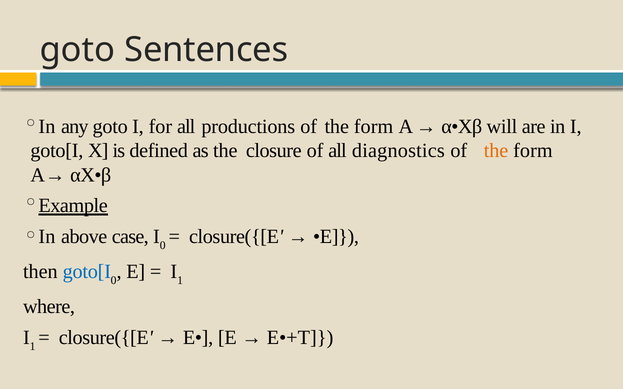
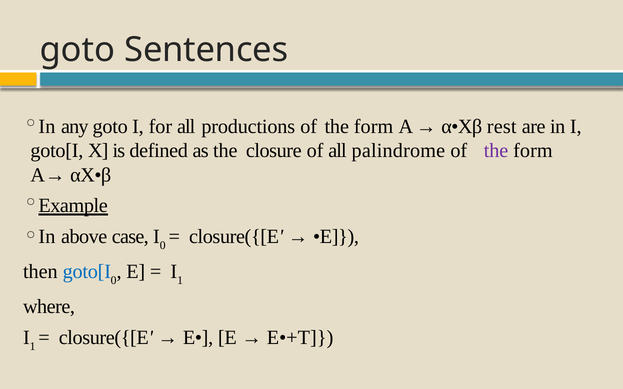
will: will -> rest
diagnostics: diagnostics -> palindrome
the at (496, 151) colour: orange -> purple
